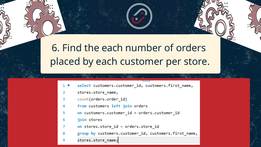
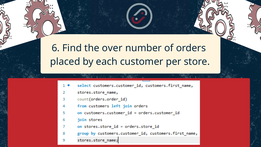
the each: each -> over
